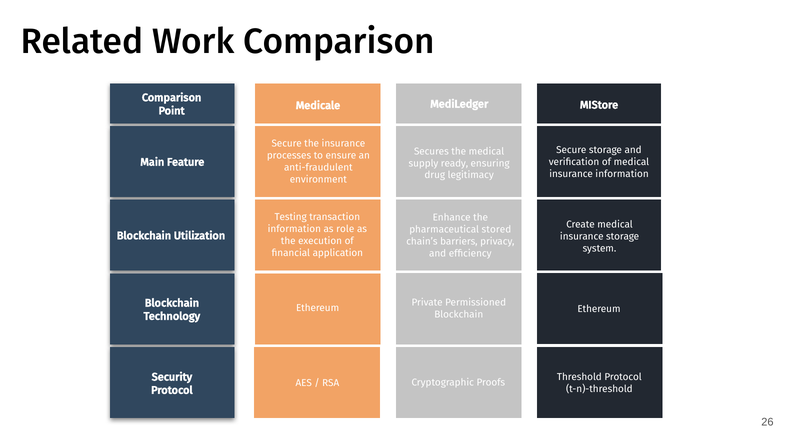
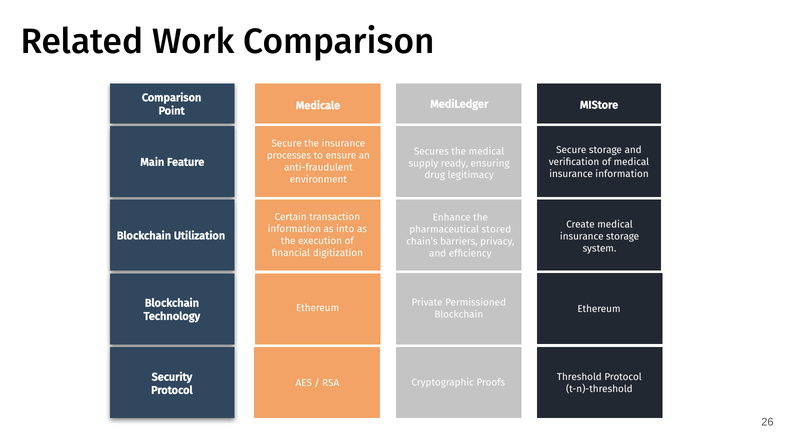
Testing: Testing -> Certain
role: role -> into
application: application -> digitization
